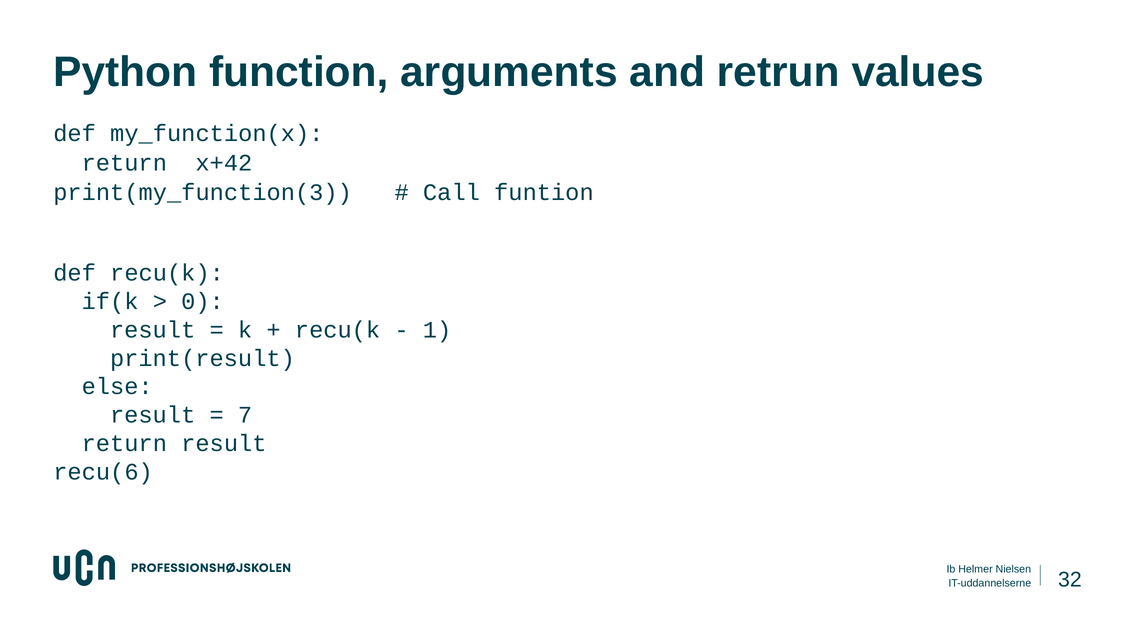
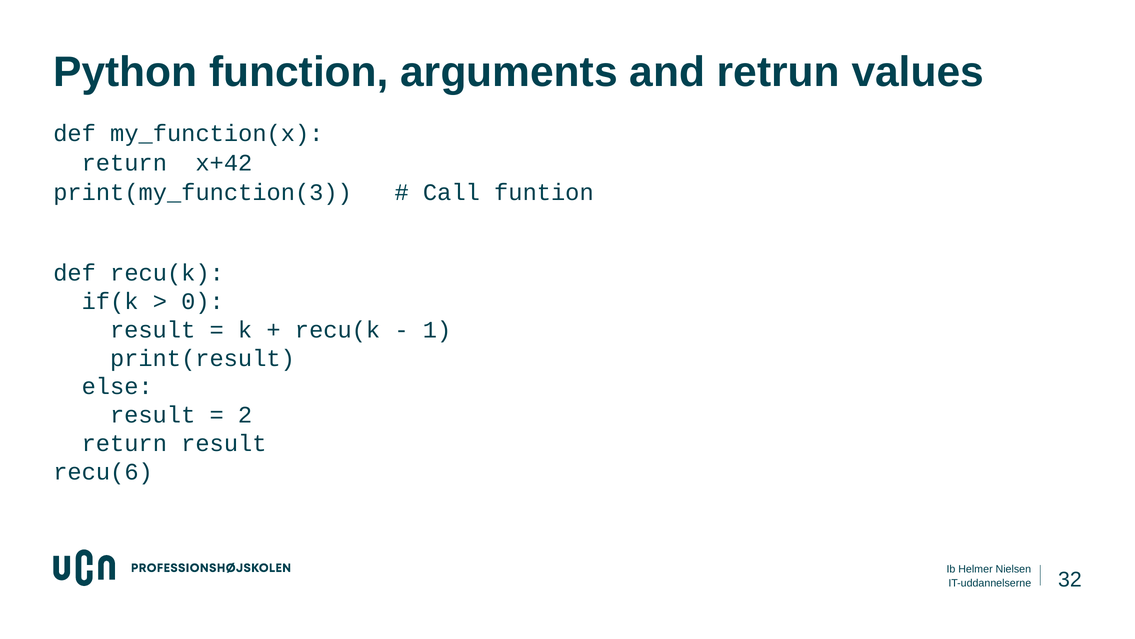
7: 7 -> 2
